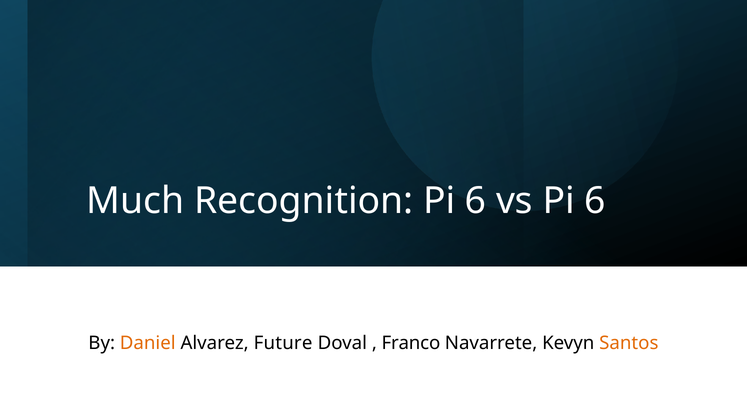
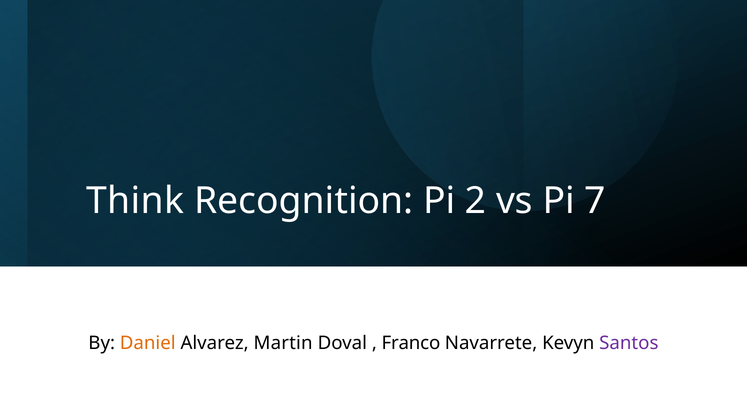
Much: Much -> Think
Recognition Pi 6: 6 -> 2
vs Pi 6: 6 -> 7
Future: Future -> Martin
Santos colour: orange -> purple
